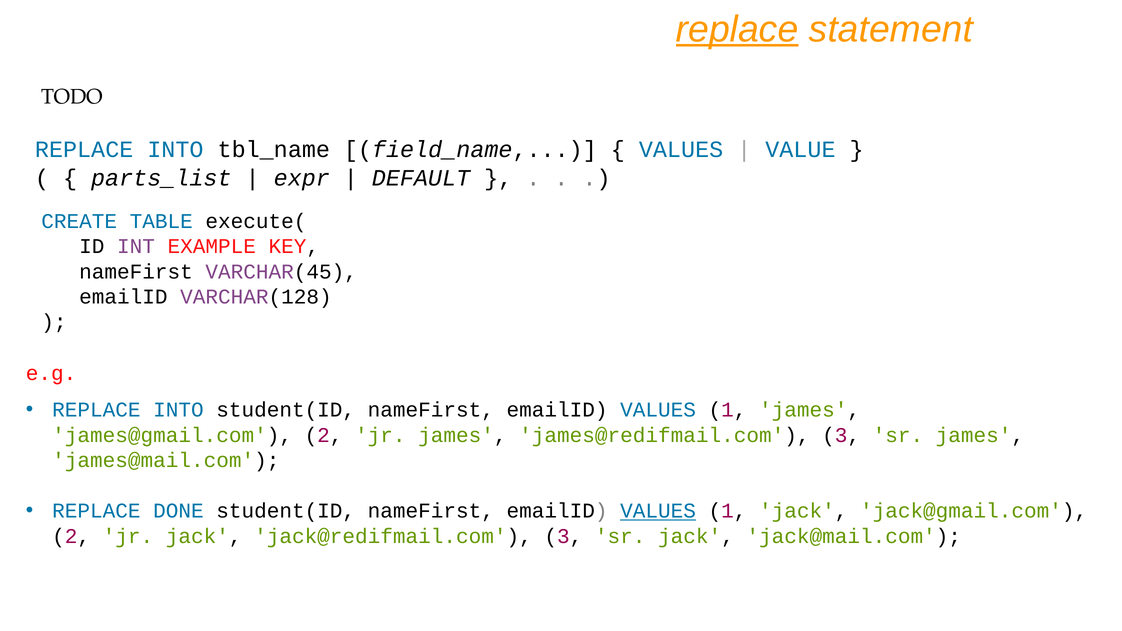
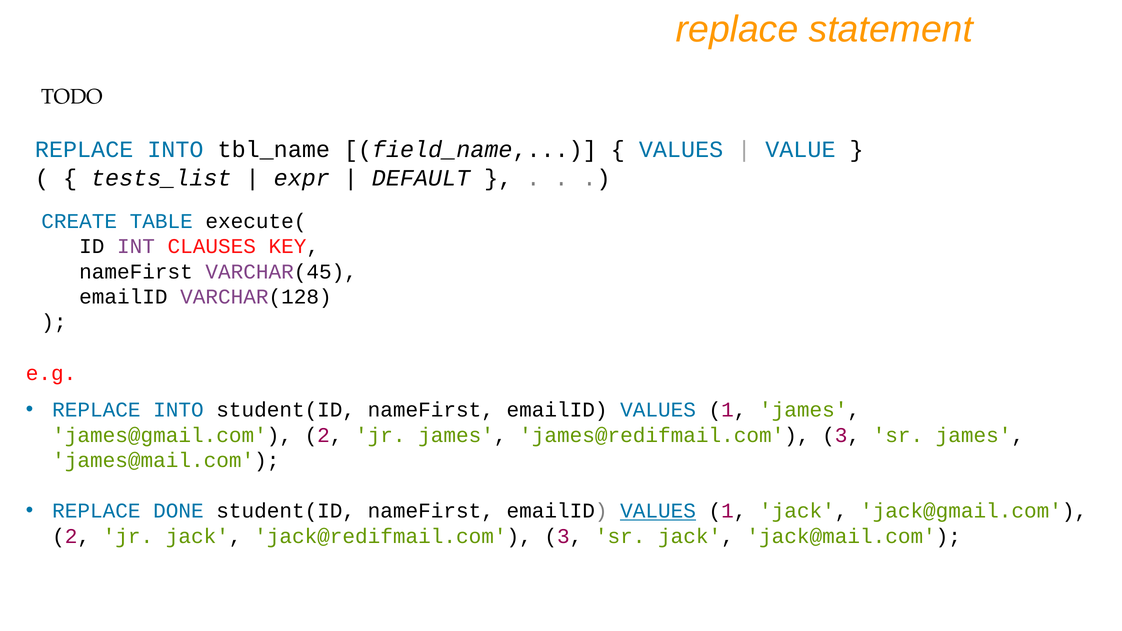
replace at (737, 29) underline: present -> none
parts_list: parts_list -> tests_list
EXAMPLE: EXAMPLE -> CLAUSES
